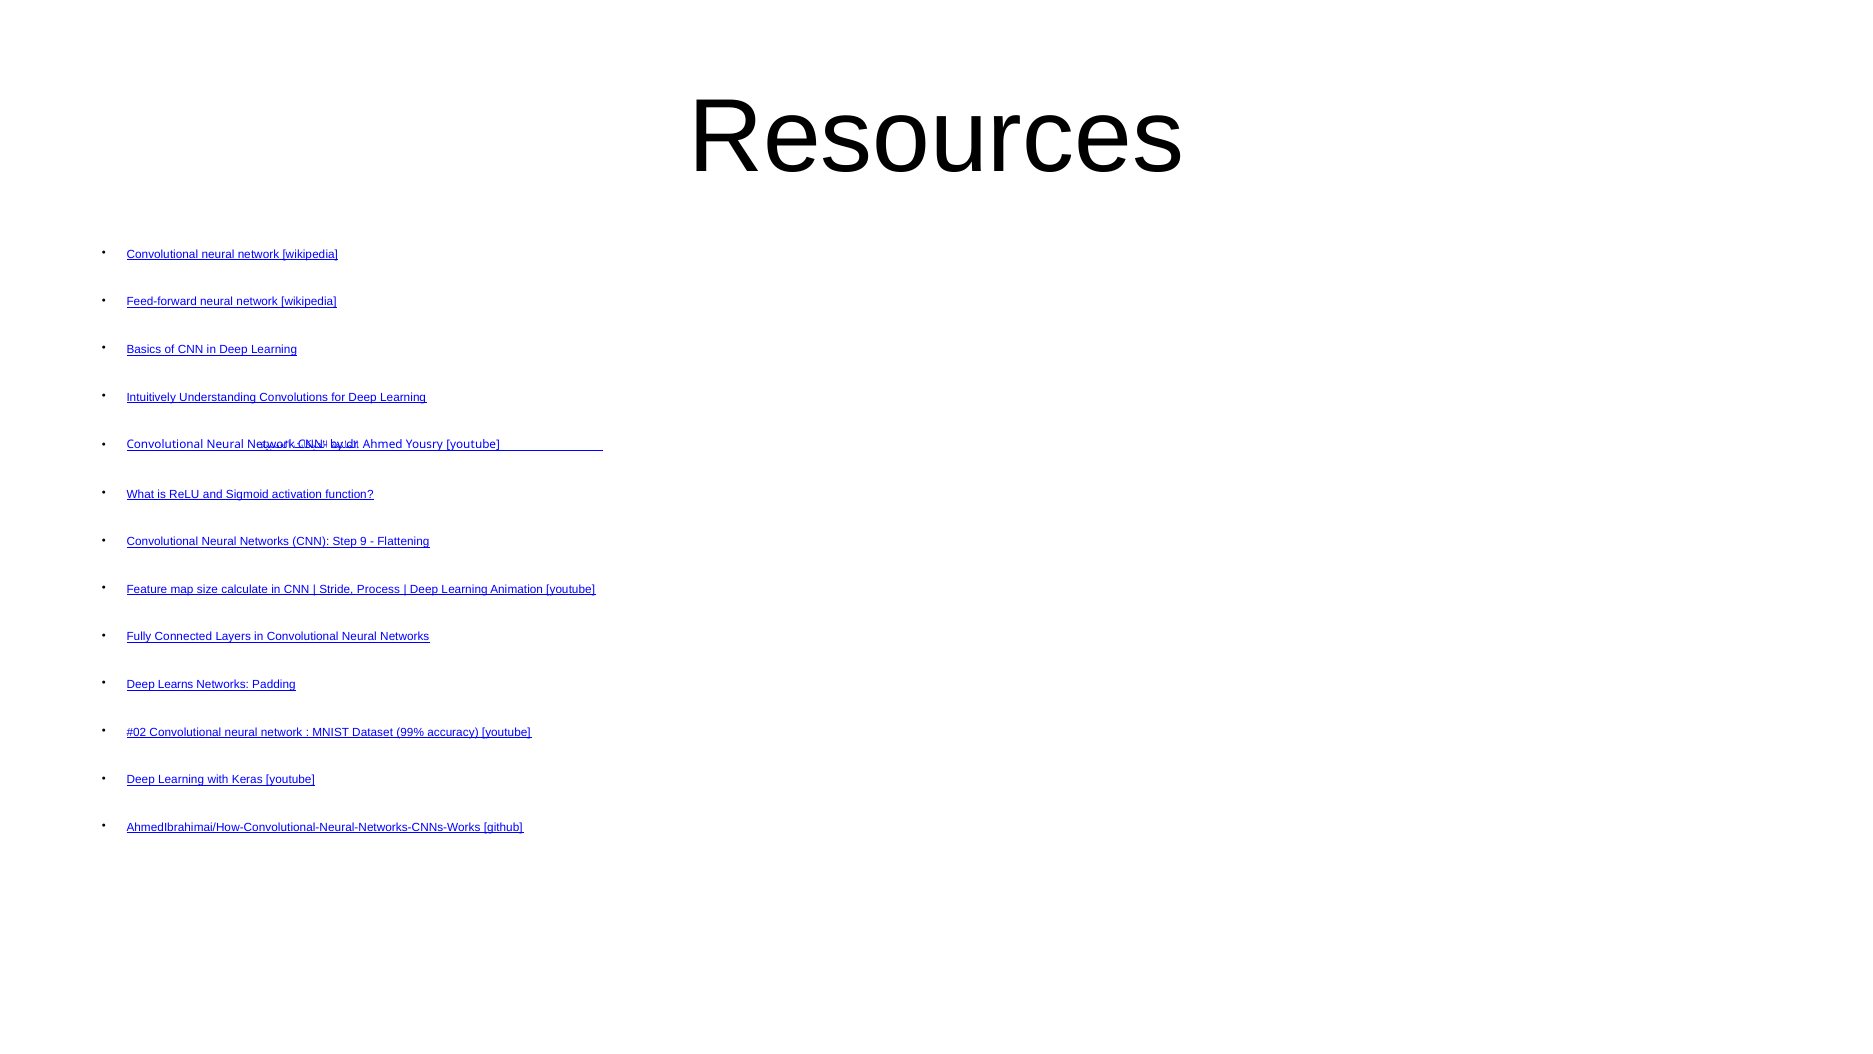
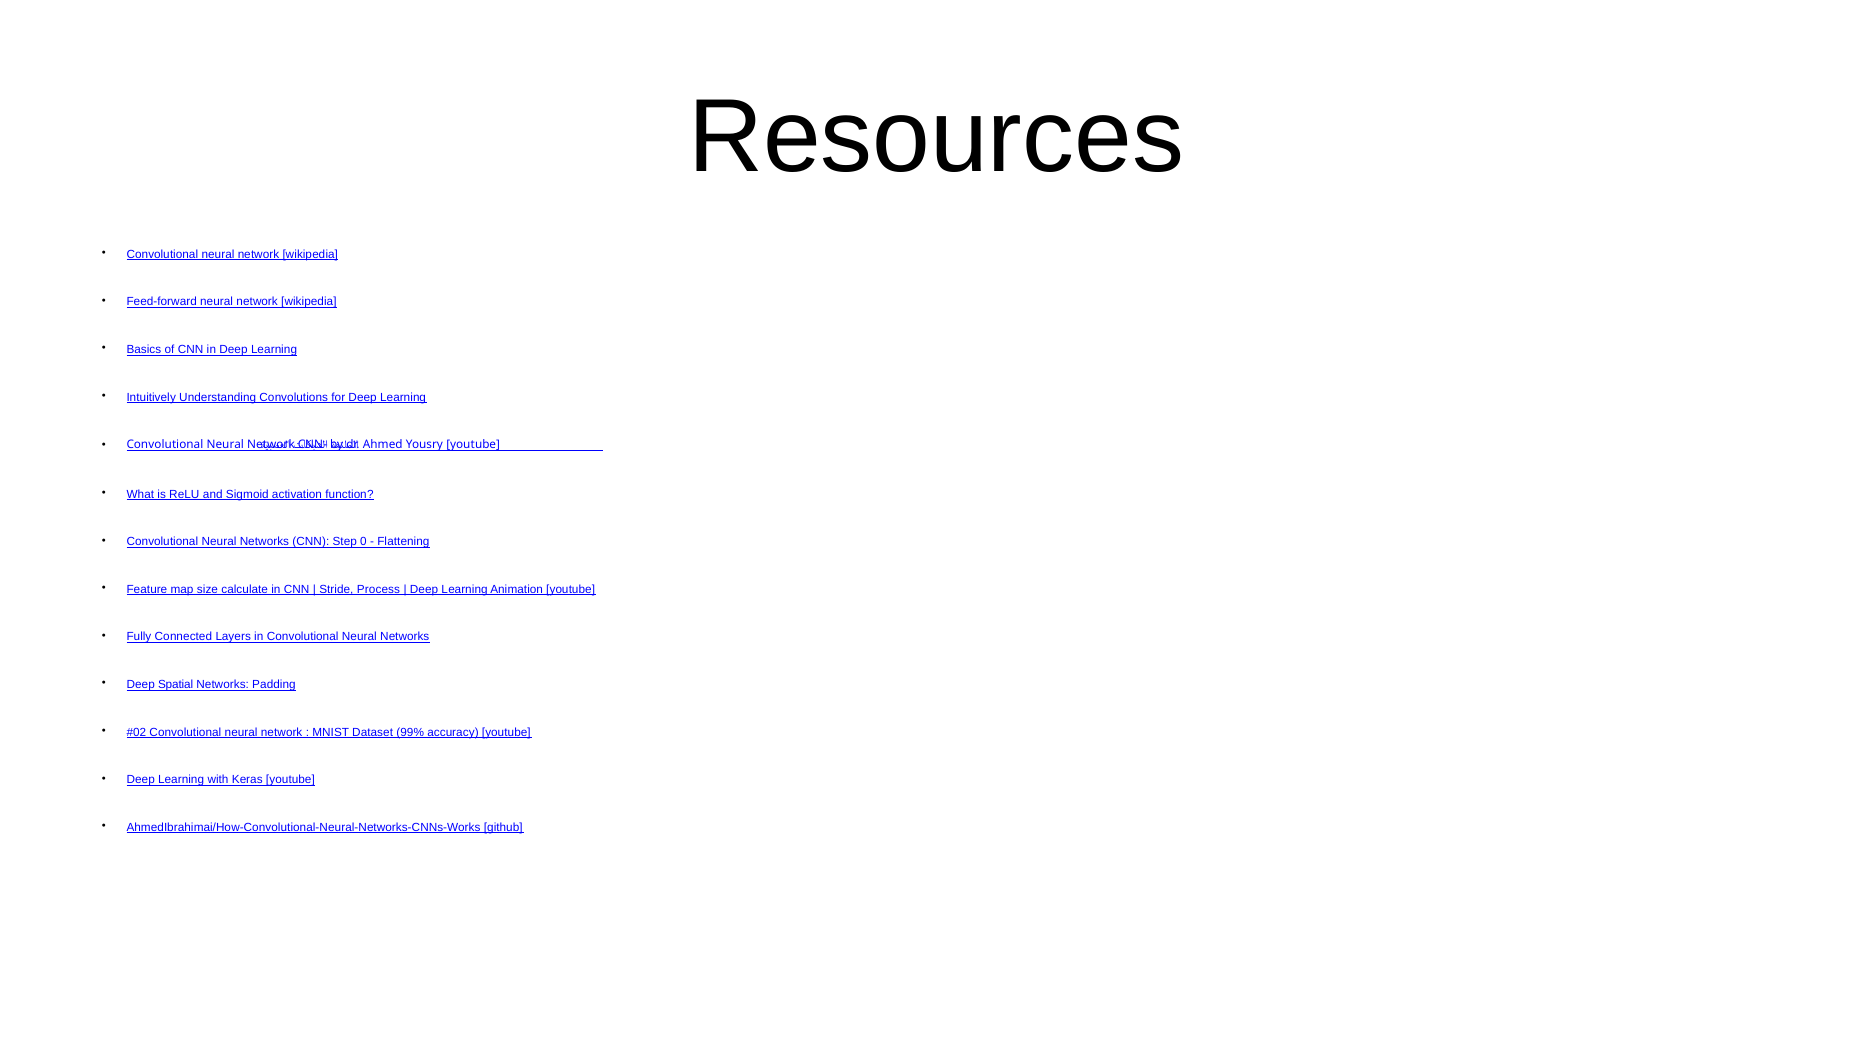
9: 9 -> 0
Learns: Learns -> Spatial
